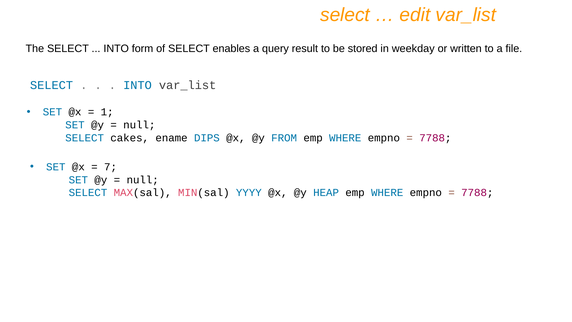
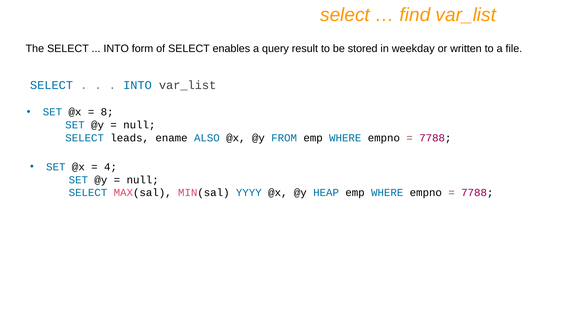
edit: edit -> find
1: 1 -> 8
cakes: cakes -> leads
DIPS: DIPS -> ALSO
7: 7 -> 4
